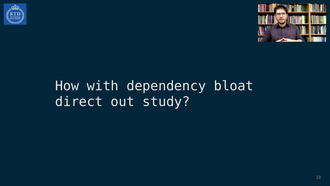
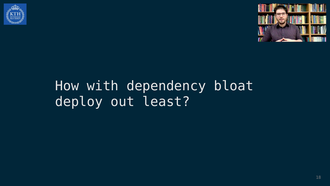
direct: direct -> deploy
study: study -> least
